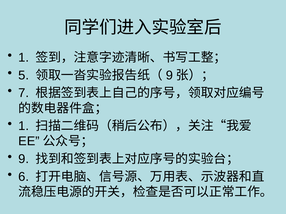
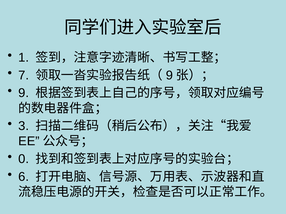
5: 5 -> 7
7 at (24, 93): 7 -> 9
1 at (24, 126): 1 -> 3
9 at (24, 159): 9 -> 0
